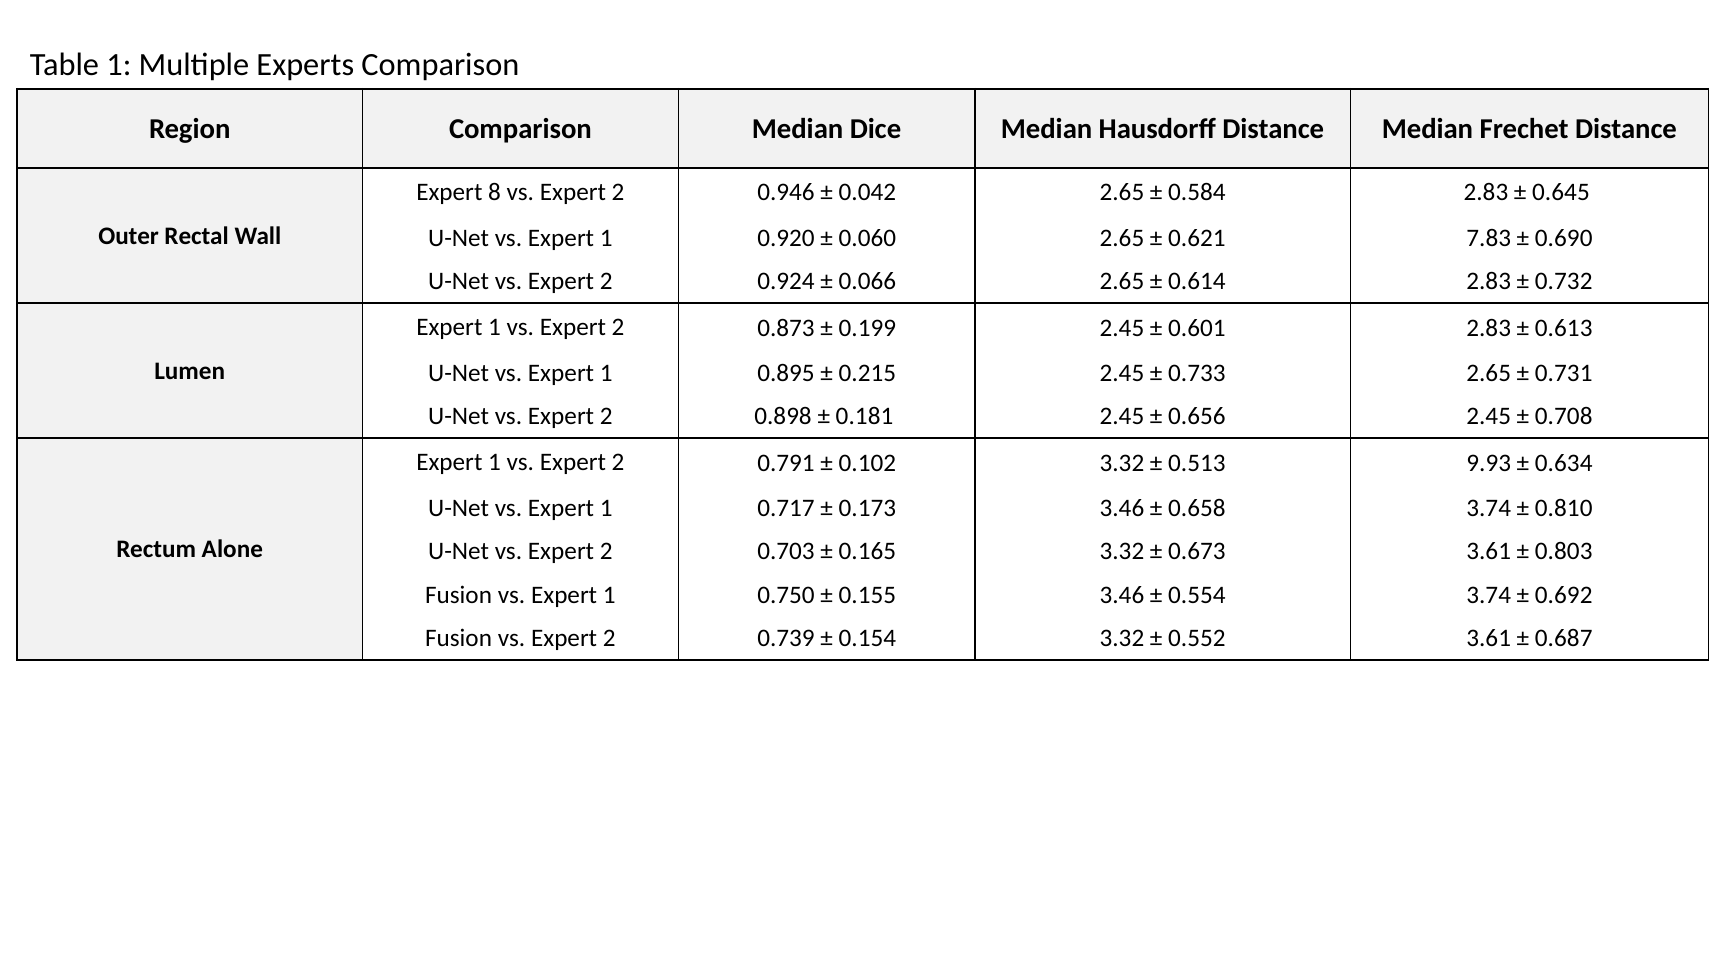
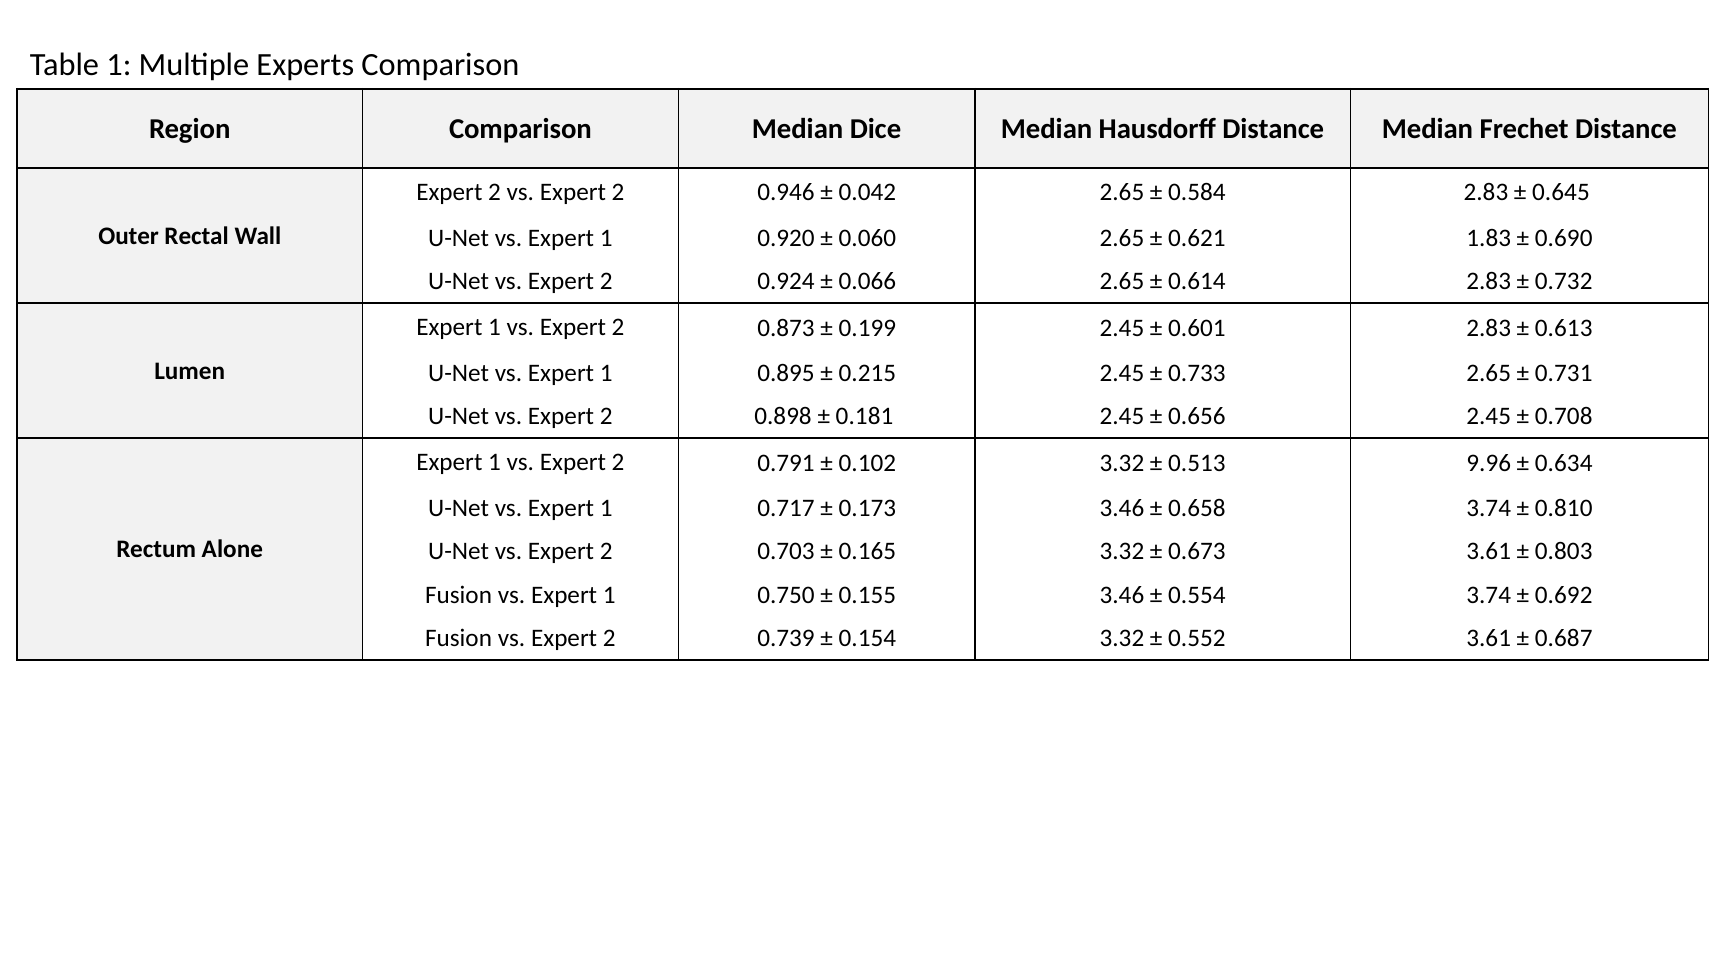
8 at (494, 192): 8 -> 2
7.83: 7.83 -> 1.83
9.93: 9.93 -> 9.96
